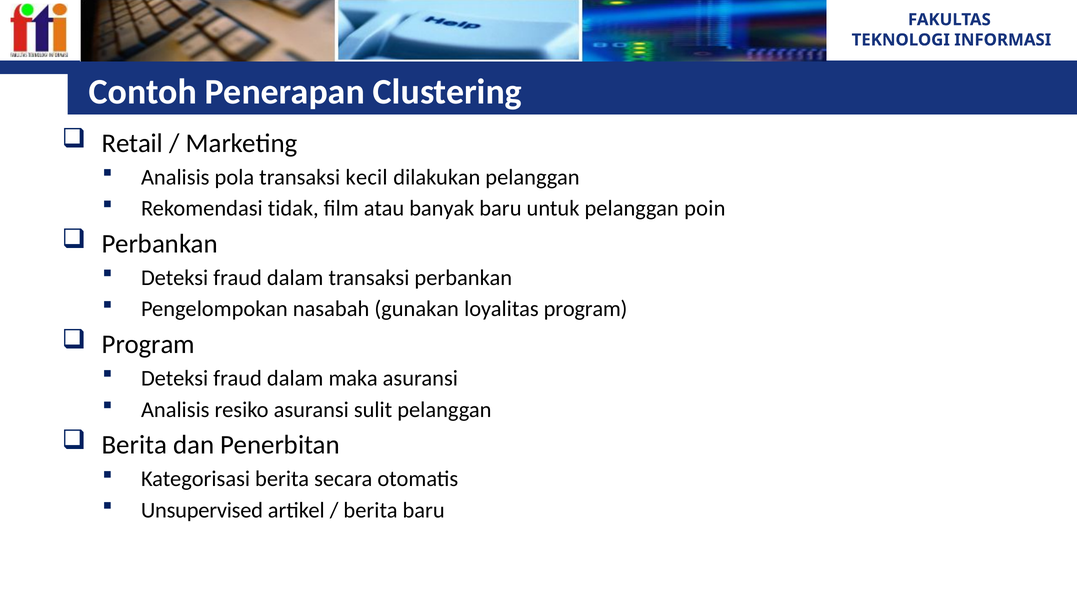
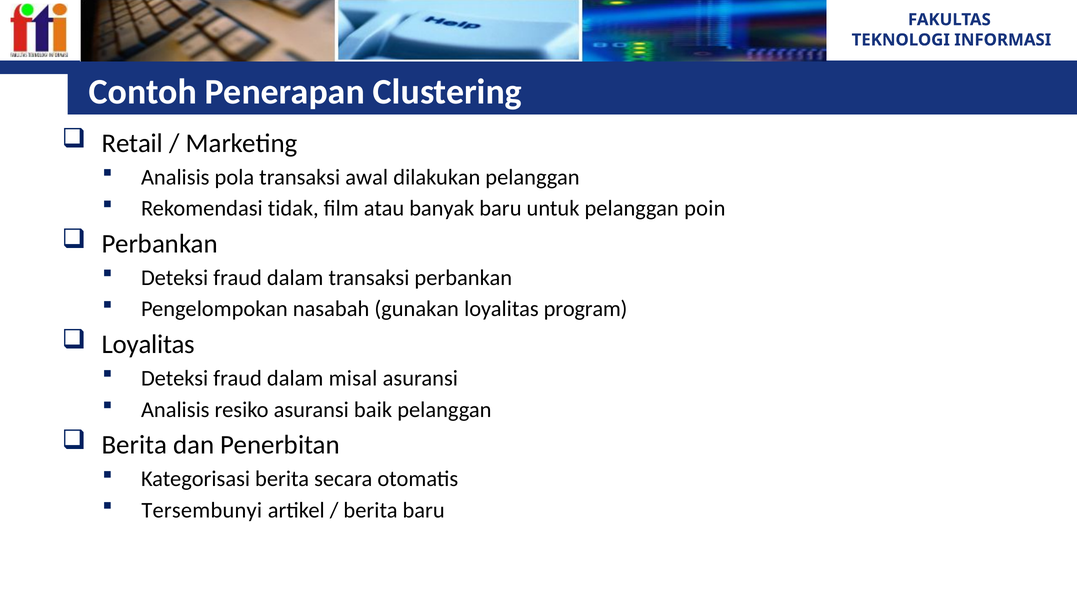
kecil: kecil -> awal
Program at (148, 344): Program -> Loyalitas
maka: maka -> misal
sulit: sulit -> baik
Unsupervised: Unsupervised -> Tersembunyi
